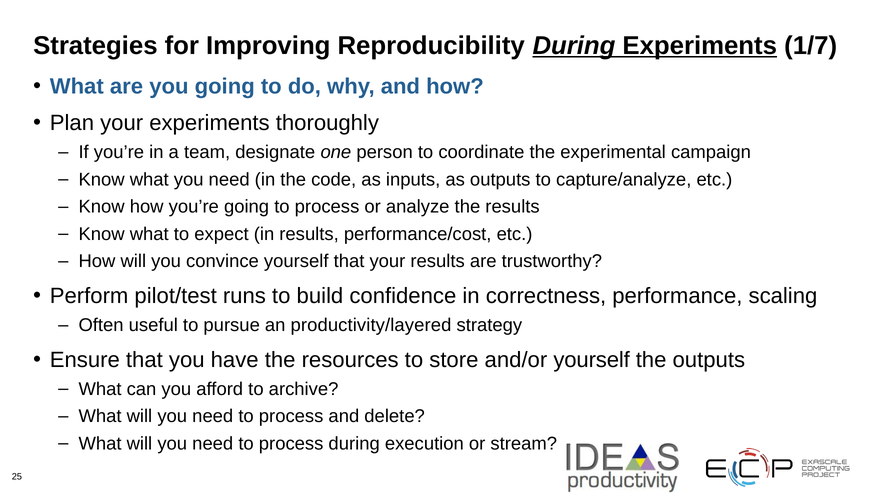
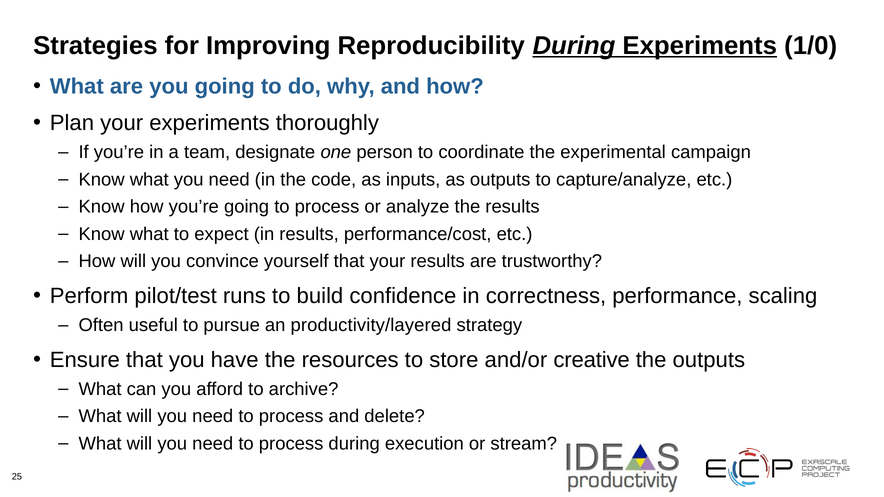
1/7: 1/7 -> 1/0
and/or yourself: yourself -> creative
